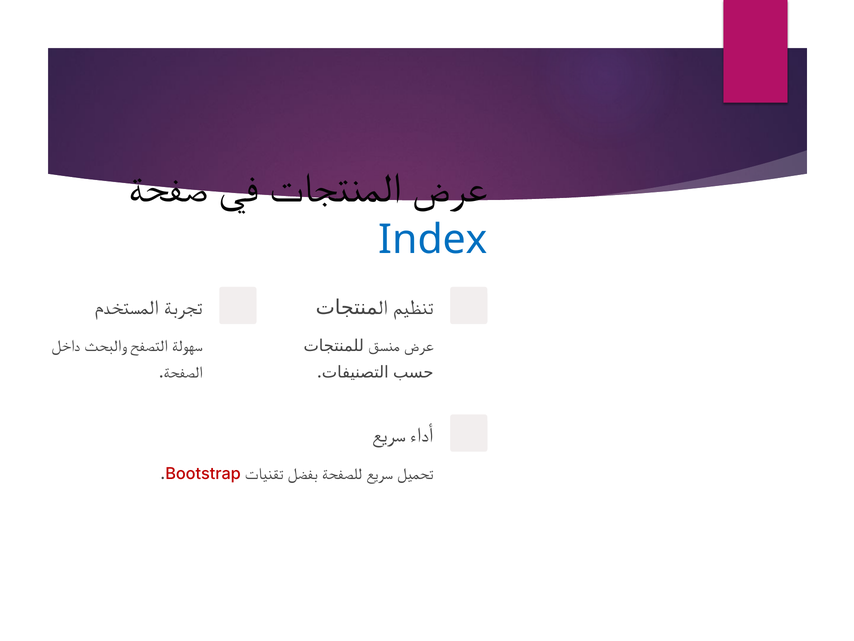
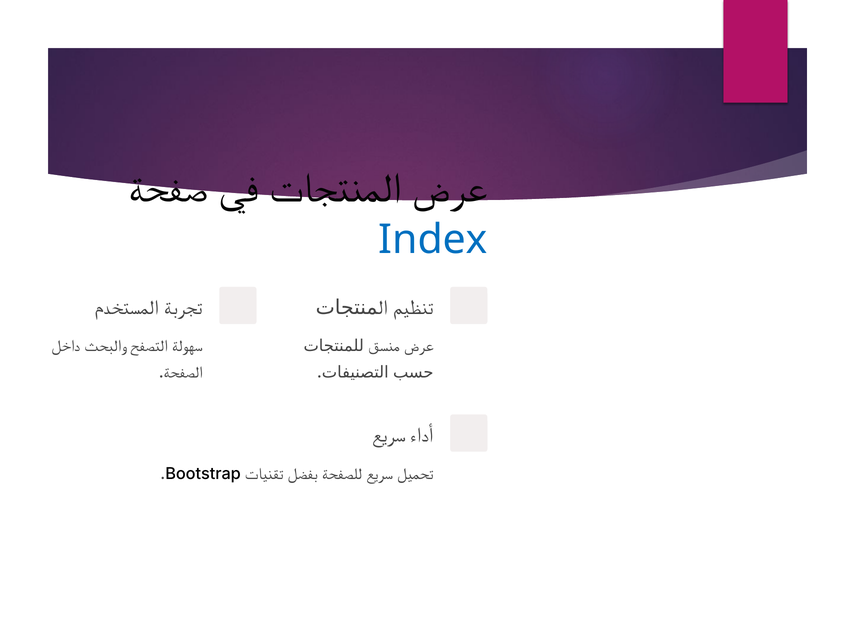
Bootstrap colour: red -> black
